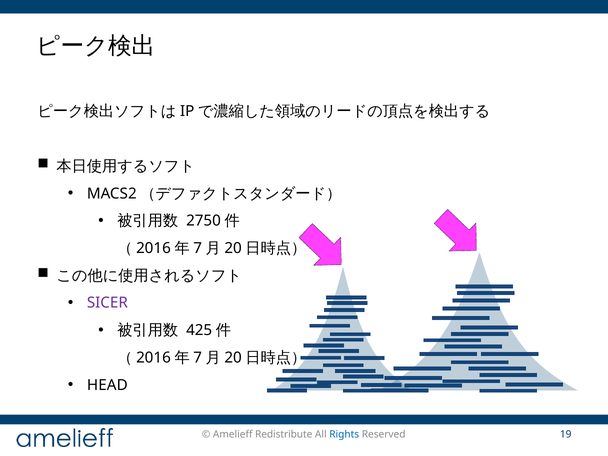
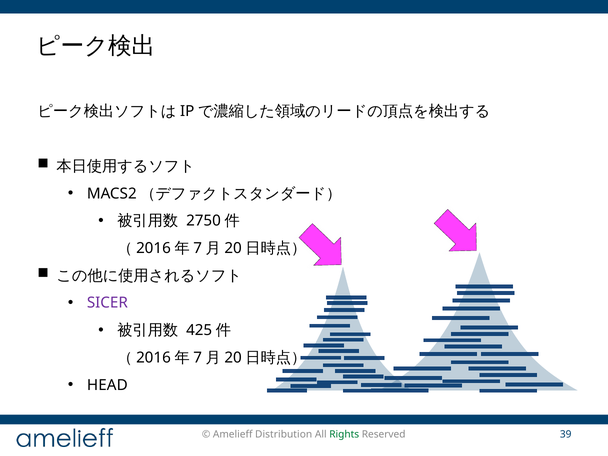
Redistribute: Redistribute -> Distribution
Rights colour: blue -> green
19: 19 -> 39
